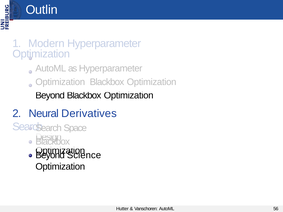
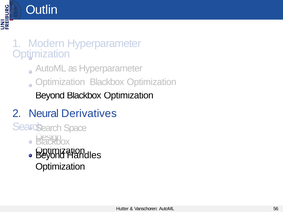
Science: Science -> Handles
